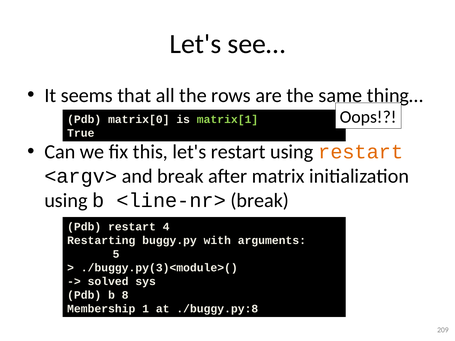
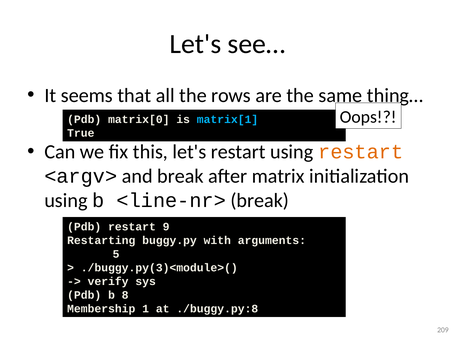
matrix[1 colour: light green -> light blue
4: 4 -> 9
solved: solved -> verify
